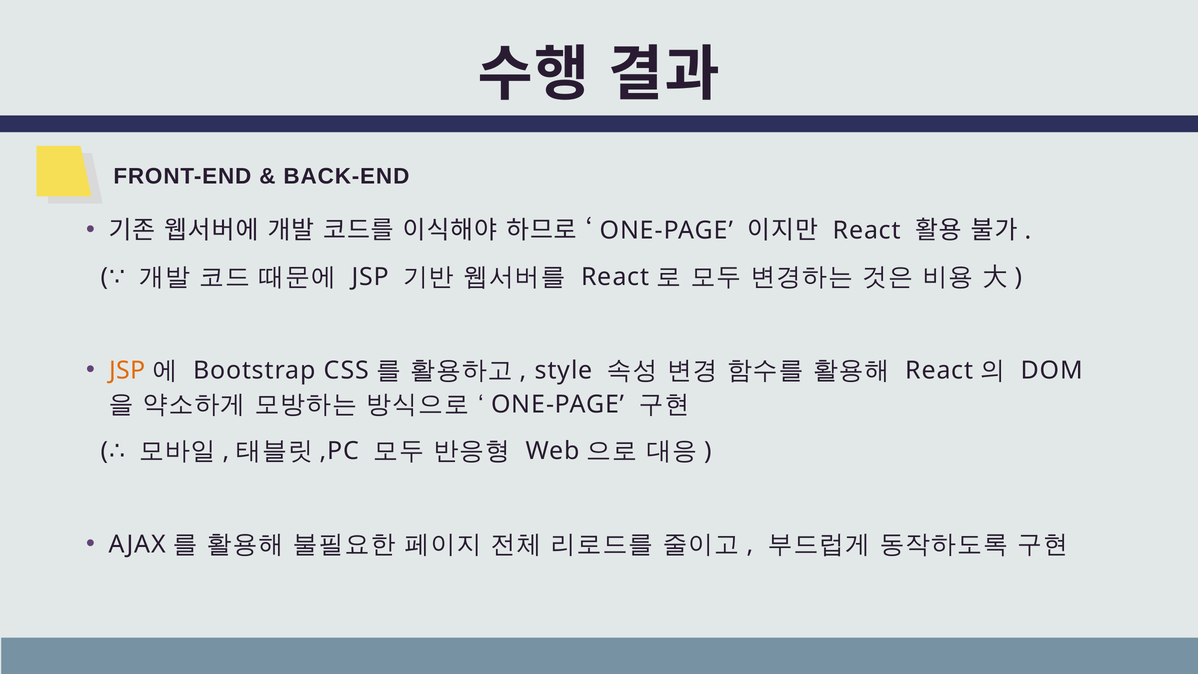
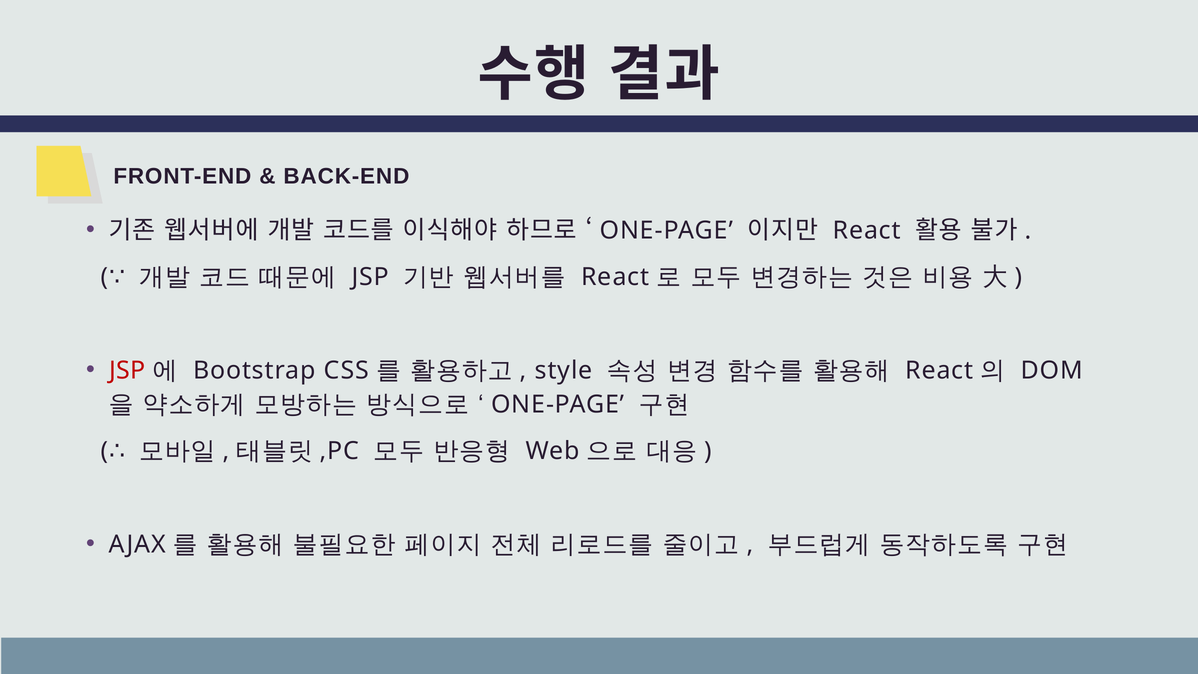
JSP at (127, 370) colour: orange -> red
